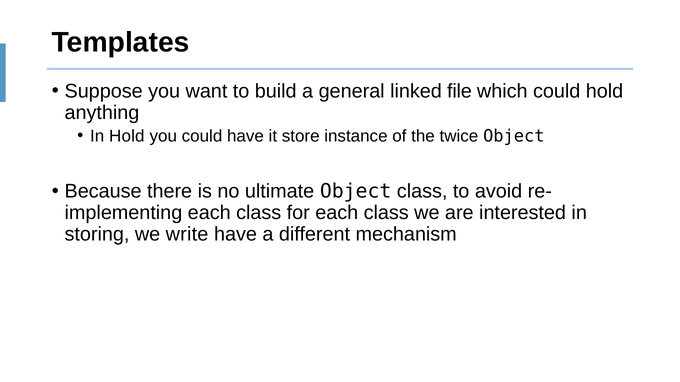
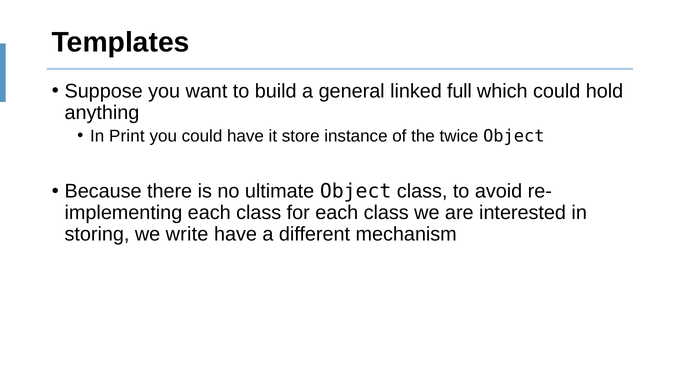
file: file -> full
In Hold: Hold -> Print
